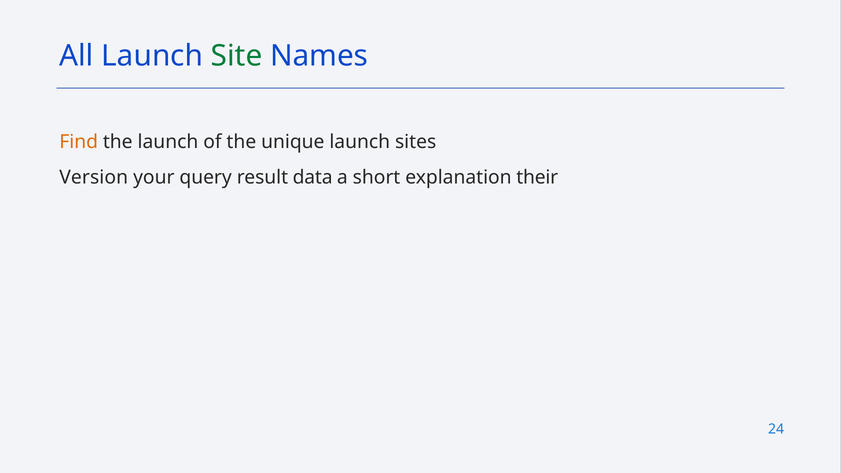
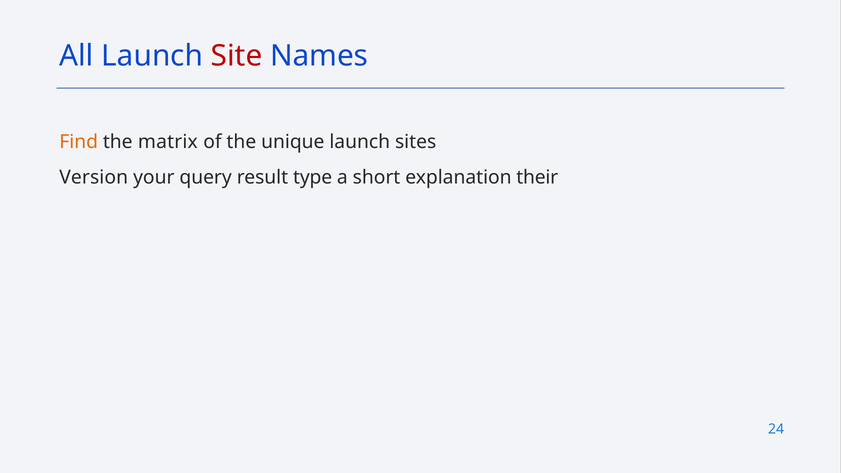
Site colour: green -> red
the launch: launch -> matrix
data: data -> type
